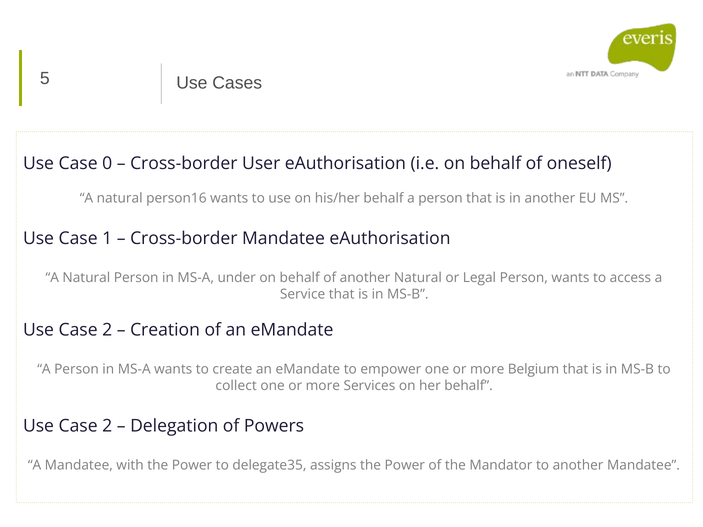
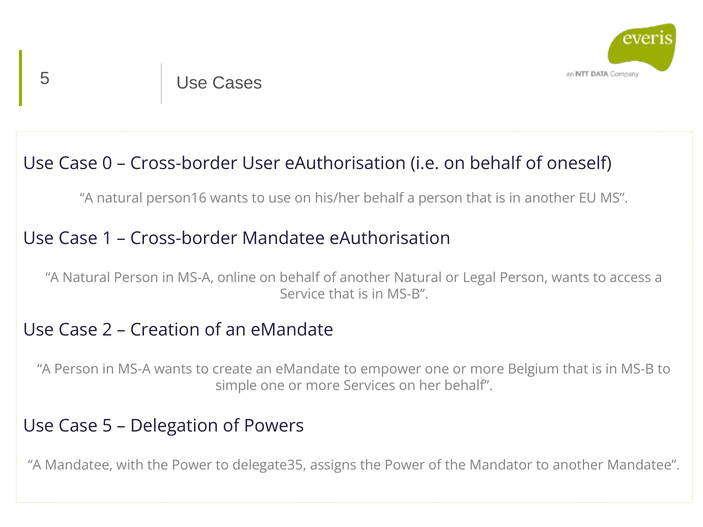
under: under -> online
collect: collect -> simple
2 at (107, 426): 2 -> 5
